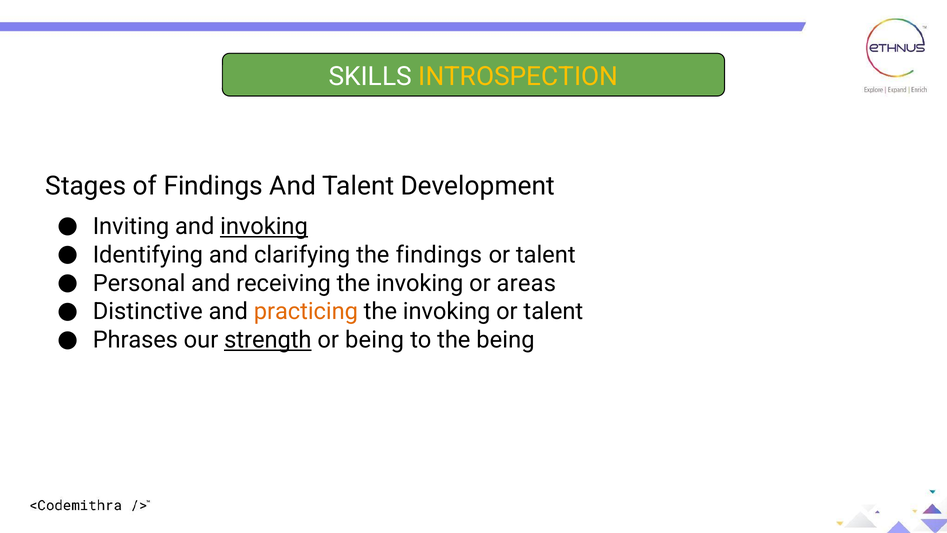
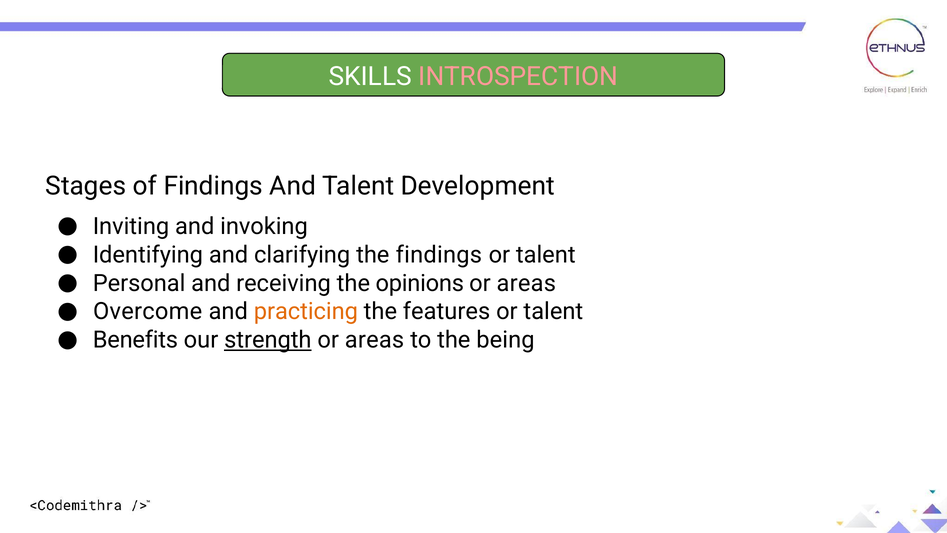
INTROSPECTION colour: yellow -> pink
invoking at (264, 226) underline: present -> none
receiving the invoking: invoking -> opinions
Distinctive: Distinctive -> Overcome
invoking at (447, 311): invoking -> features
Phrases: Phrases -> Benefits
being at (375, 340): being -> areas
